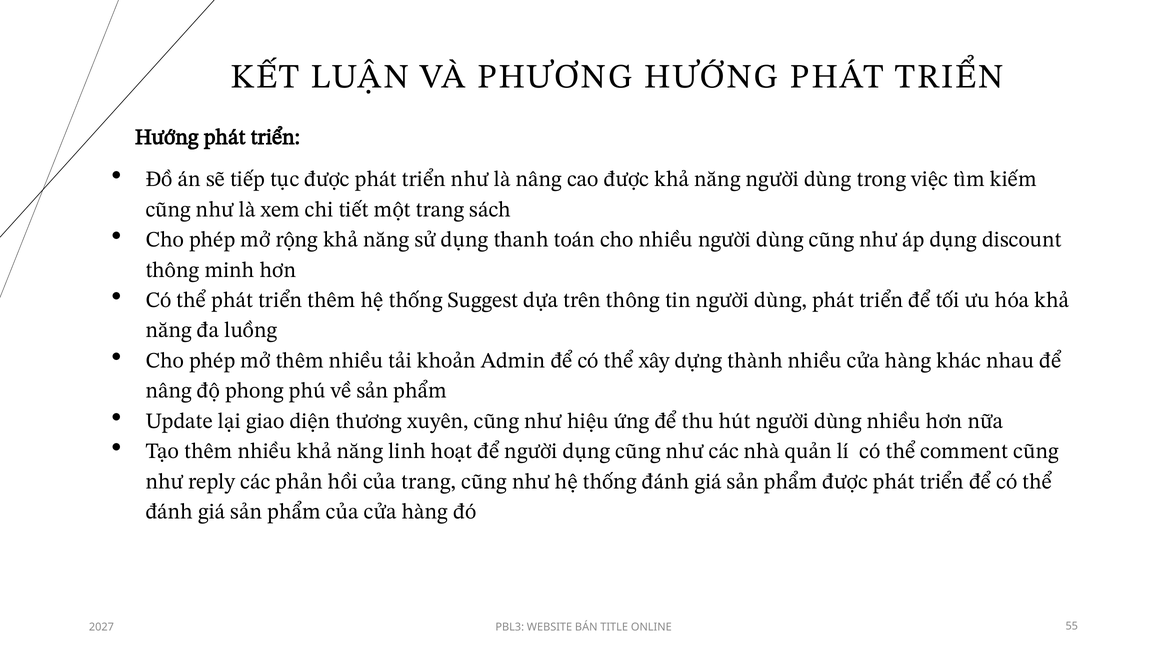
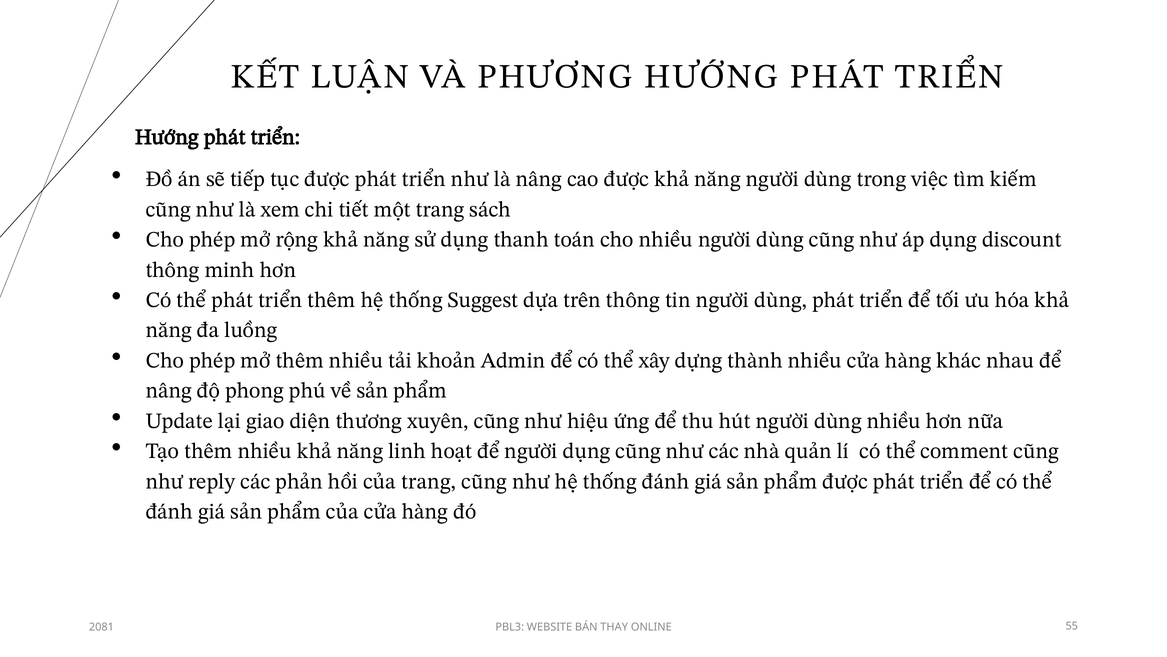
2027: 2027 -> 2081
TITLE: TITLE -> THAY
